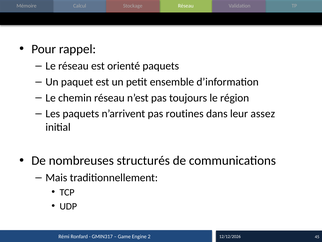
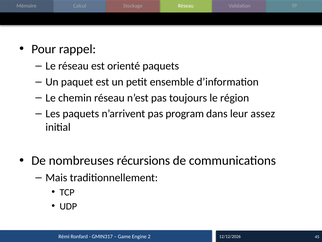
routines: routines -> program
structurés: structurés -> récursions
